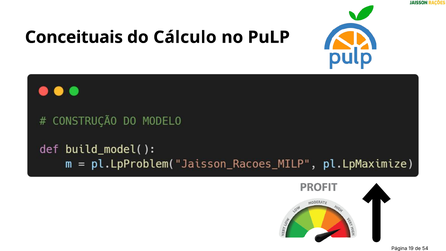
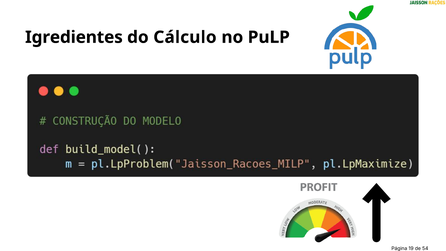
Conceituais: Conceituais -> Igredientes
